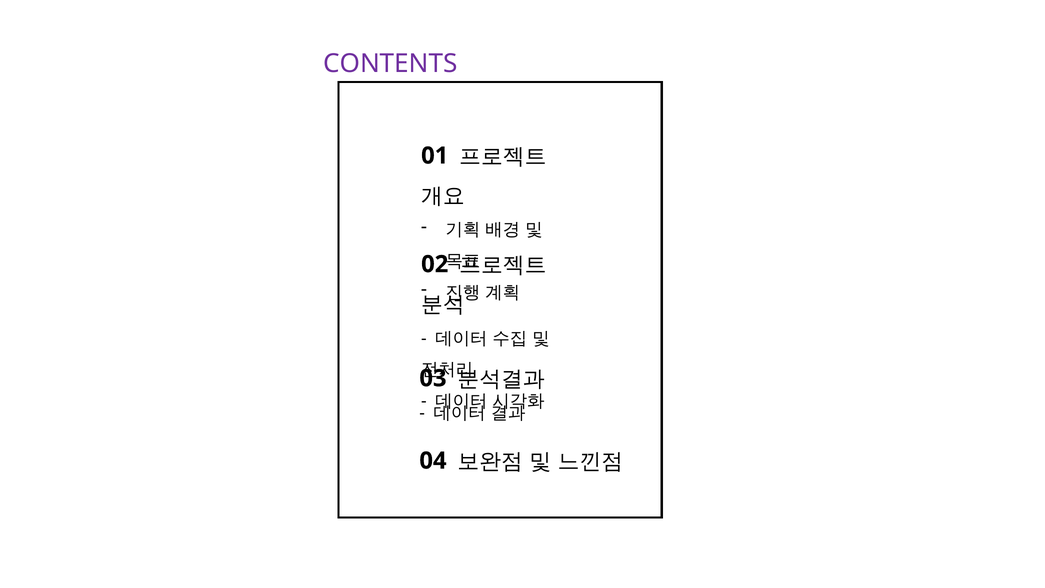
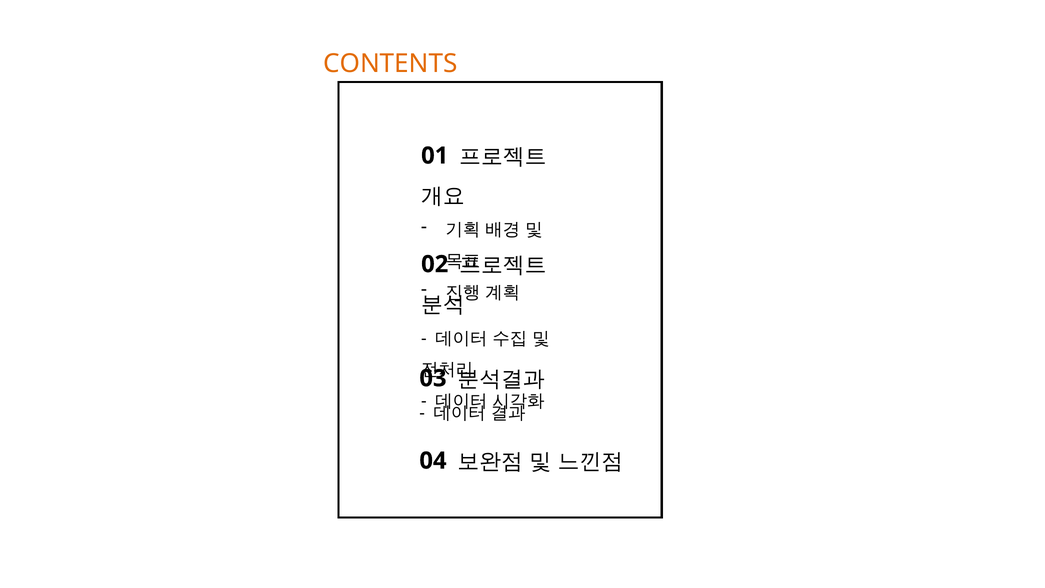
CONTENTS colour: purple -> orange
